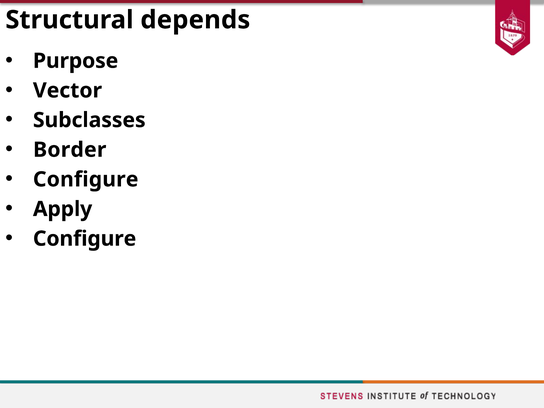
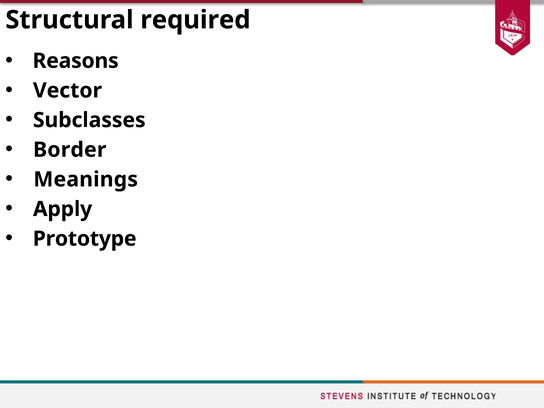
depends: depends -> required
Purpose: Purpose -> Reasons
Configure at (86, 179): Configure -> Meanings
Configure at (85, 239): Configure -> Prototype
